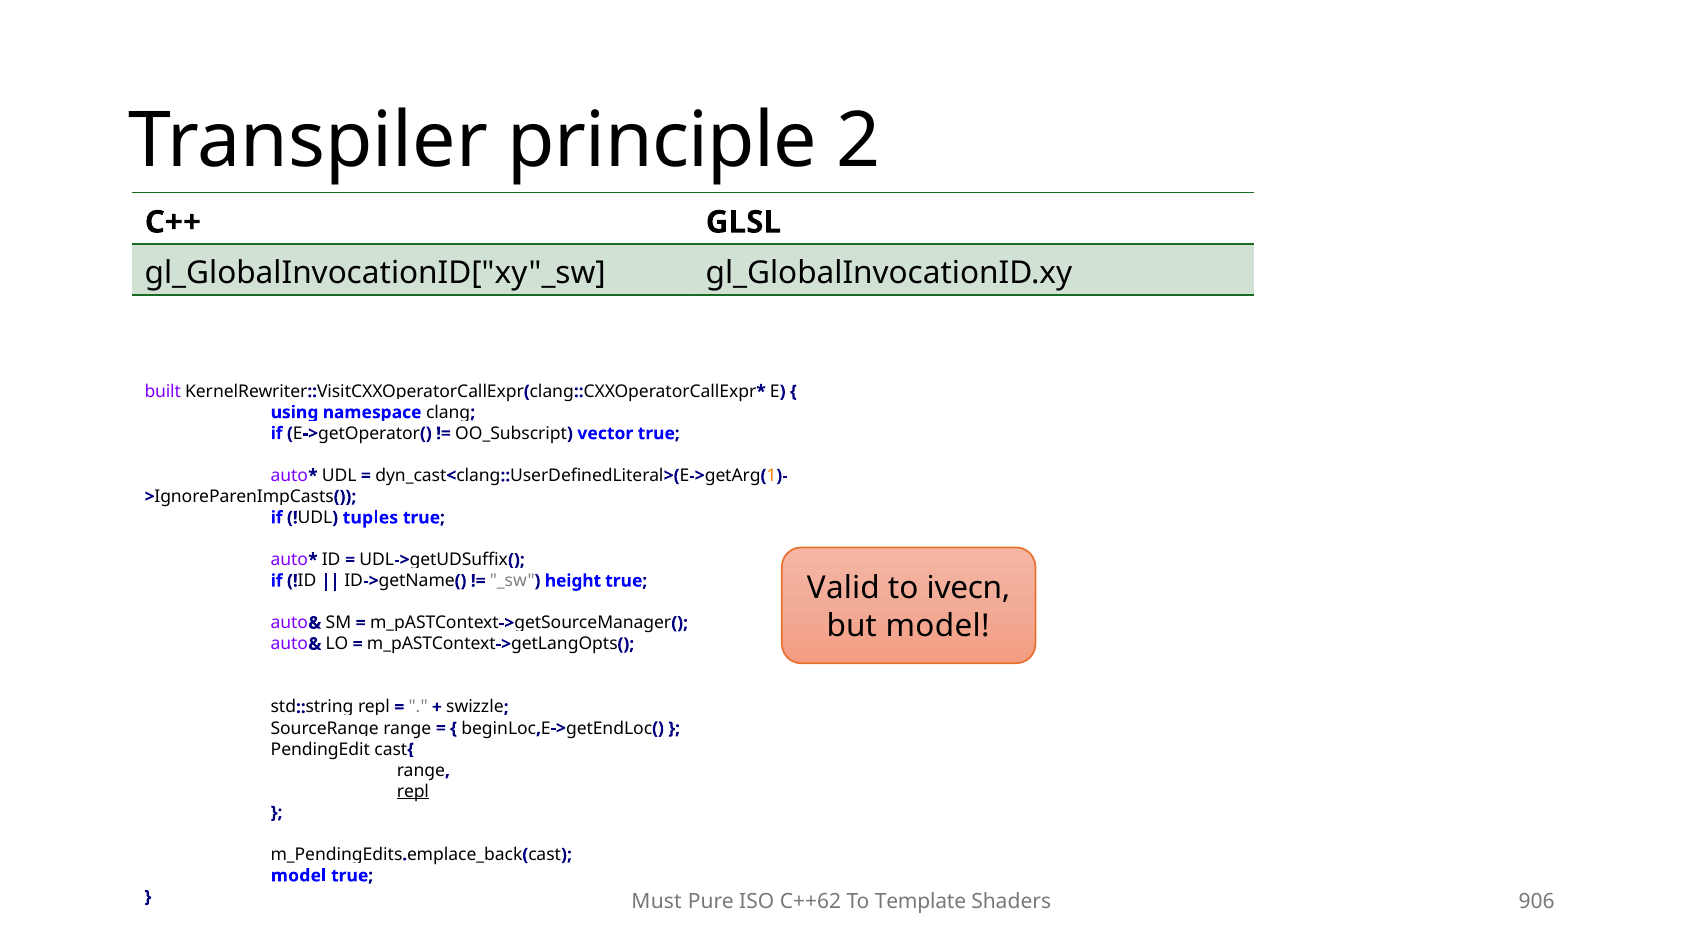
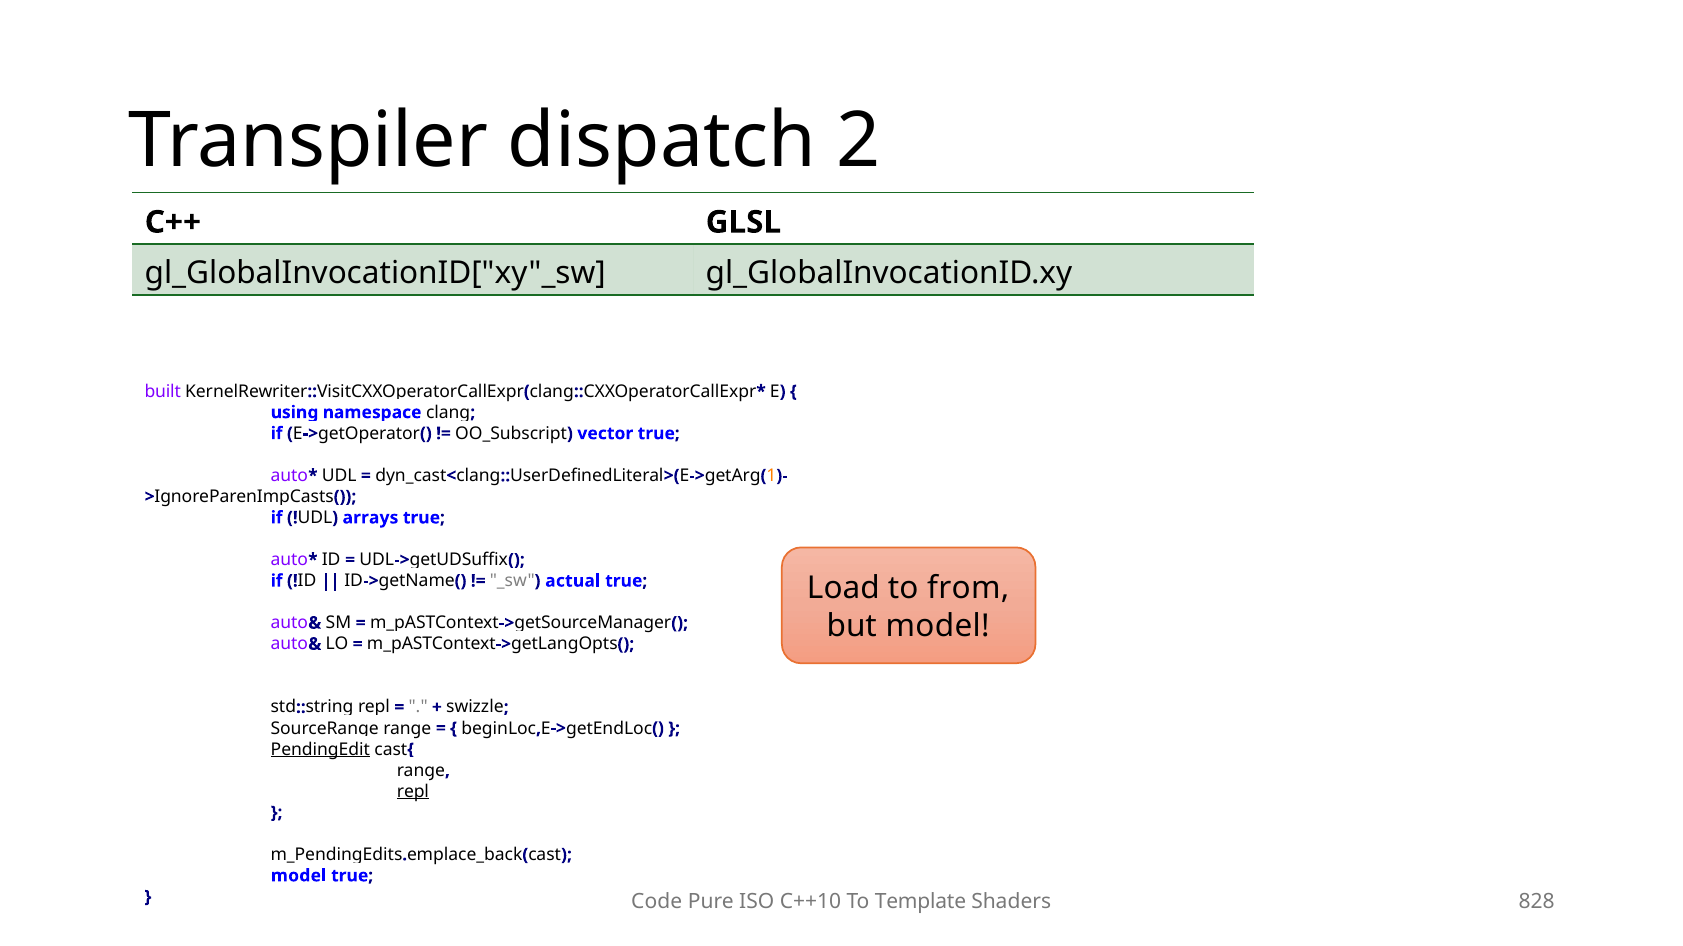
principle: principle -> dispatch
tuples: tuples -> arrays
height: height -> actual
Valid: Valid -> Load
ivecn: ivecn -> from
PendingEdit underline: none -> present
Must: Must -> Code
C++62: C++62 -> C++10
906: 906 -> 828
